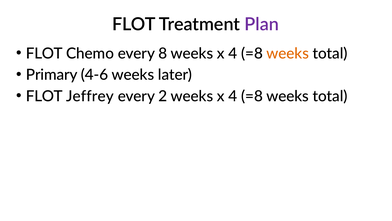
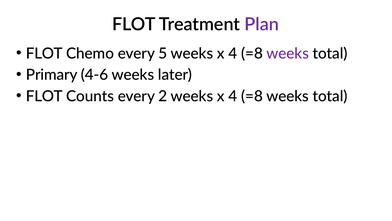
8: 8 -> 5
weeks at (288, 53) colour: orange -> purple
Jeffrey: Jeffrey -> Counts
